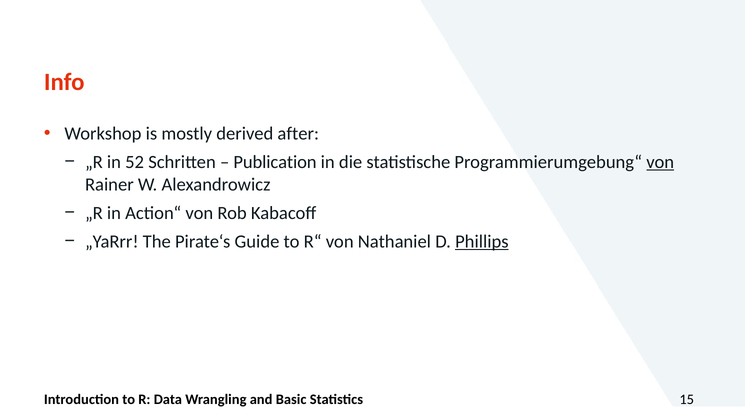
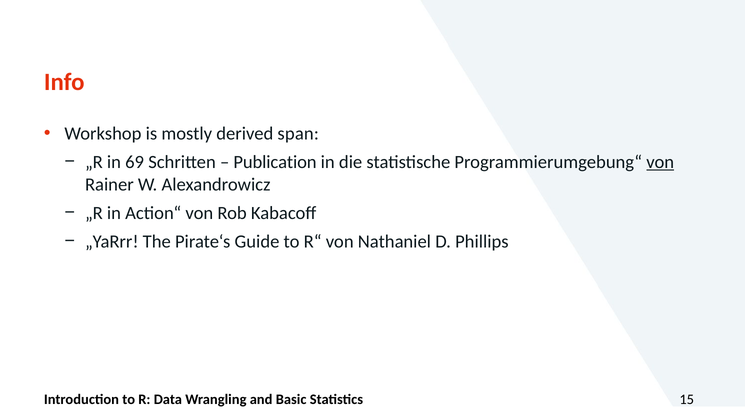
after: after -> span
52: 52 -> 69
Phillips underline: present -> none
